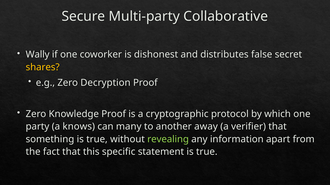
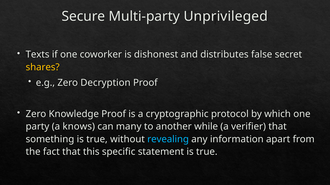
Collaborative: Collaborative -> Unprivileged
Wally: Wally -> Texts
away: away -> while
revealing colour: light green -> light blue
